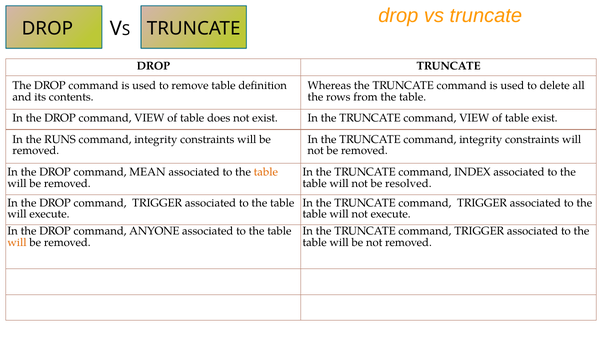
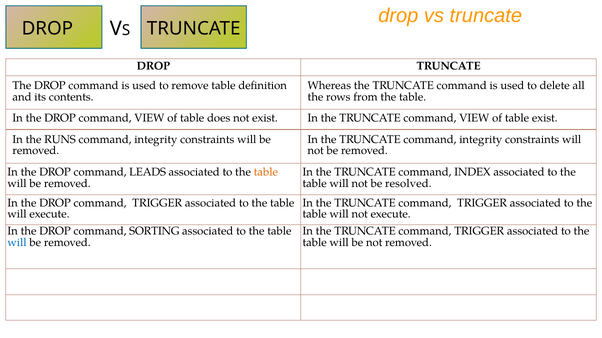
MEAN: MEAN -> LEADS
ANYONE: ANYONE -> SORTING
will at (17, 243) colour: orange -> blue
